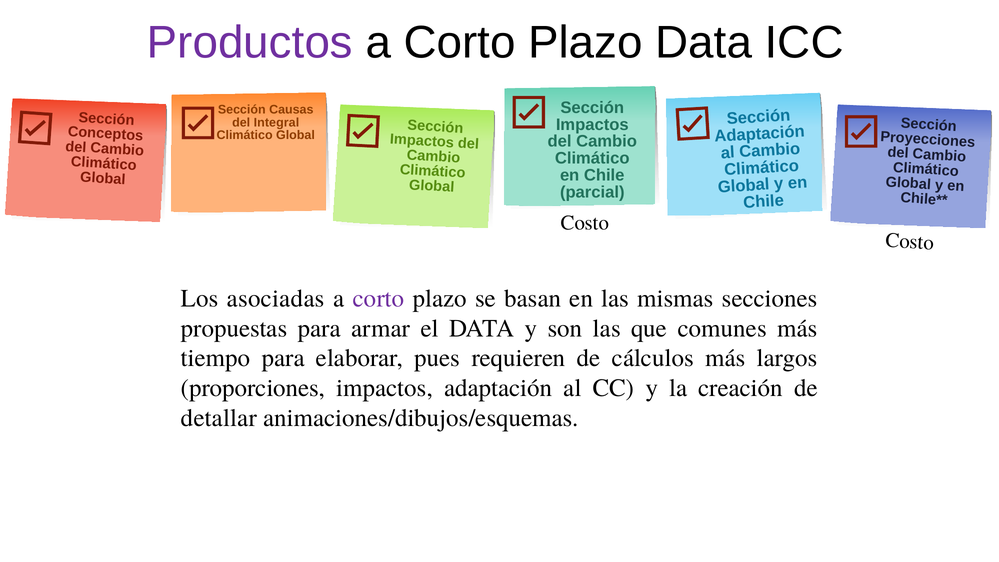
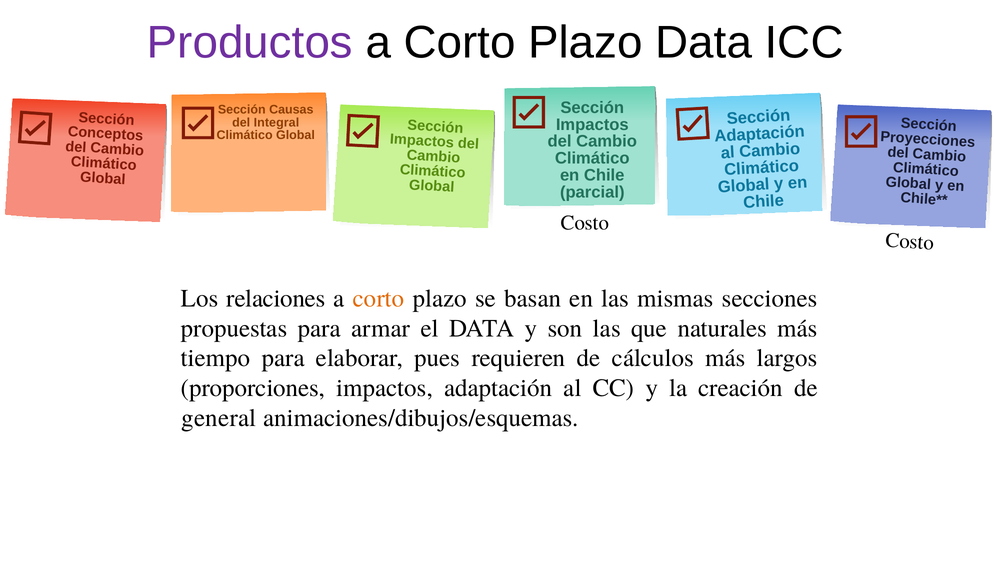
asociadas: asociadas -> relaciones
corto at (379, 298) colour: purple -> orange
comunes: comunes -> naturales
detallar: detallar -> general
